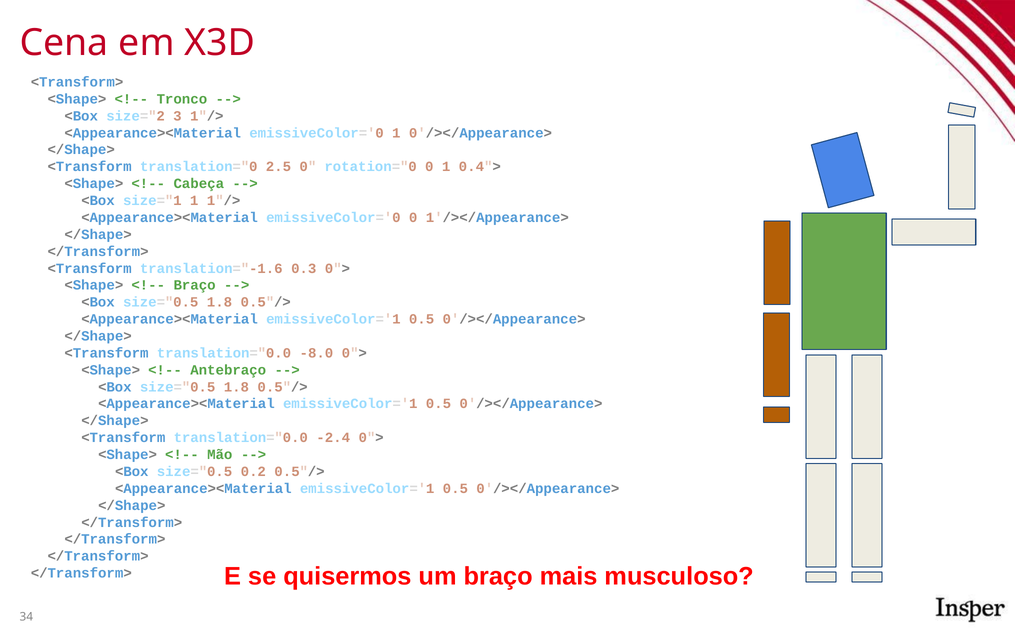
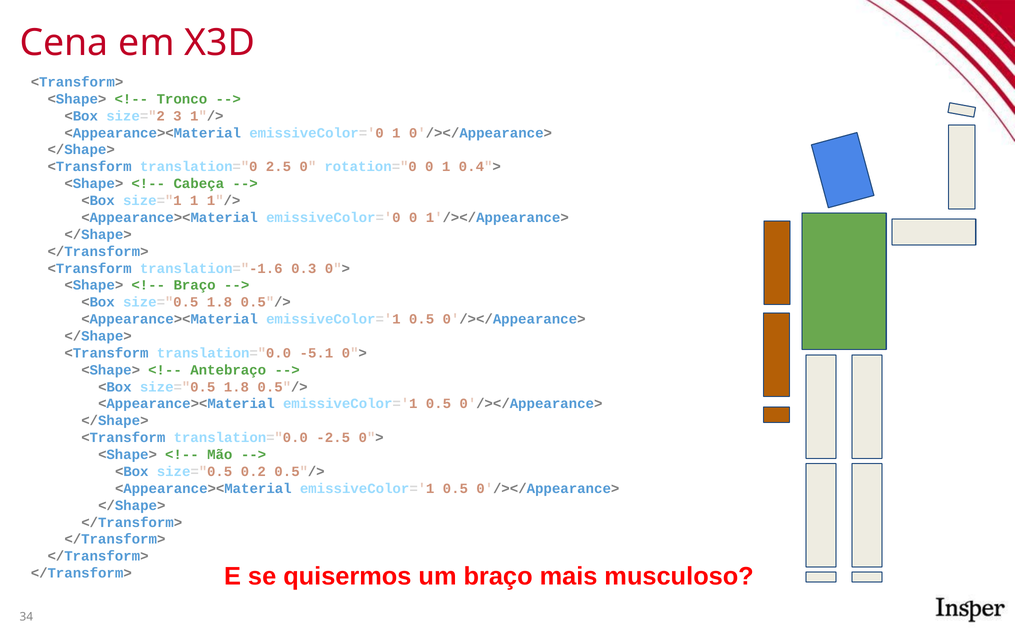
-8.0: -8.0 -> -5.1
-2.4: -2.4 -> -2.5
